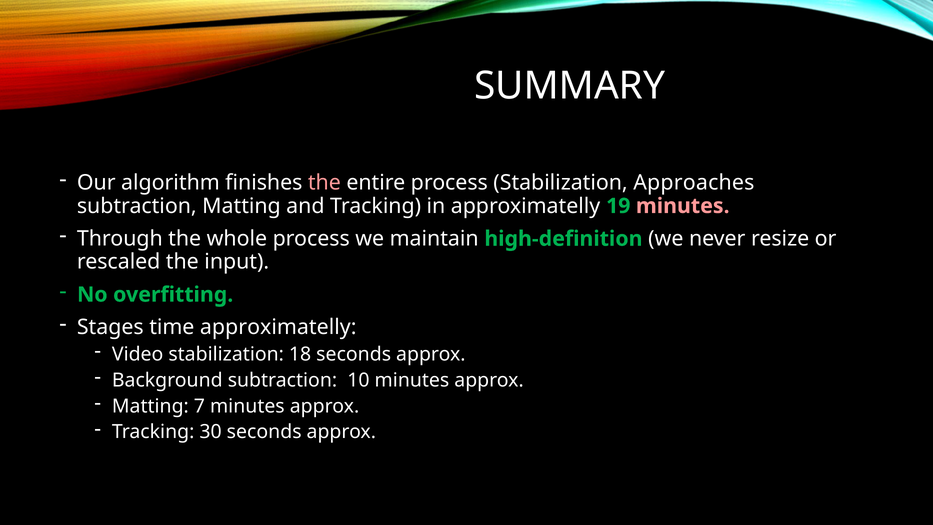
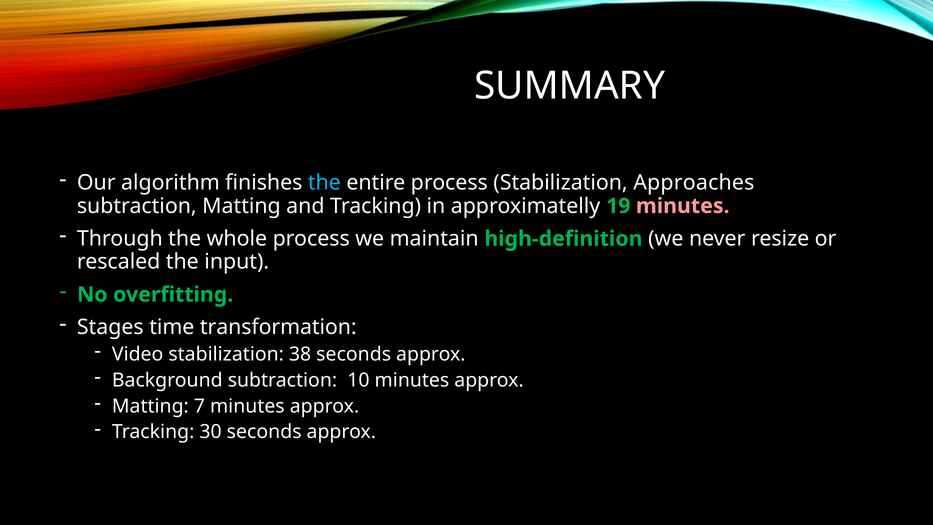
the at (324, 183) colour: pink -> light blue
time approximatelly: approximatelly -> transformation
18: 18 -> 38
